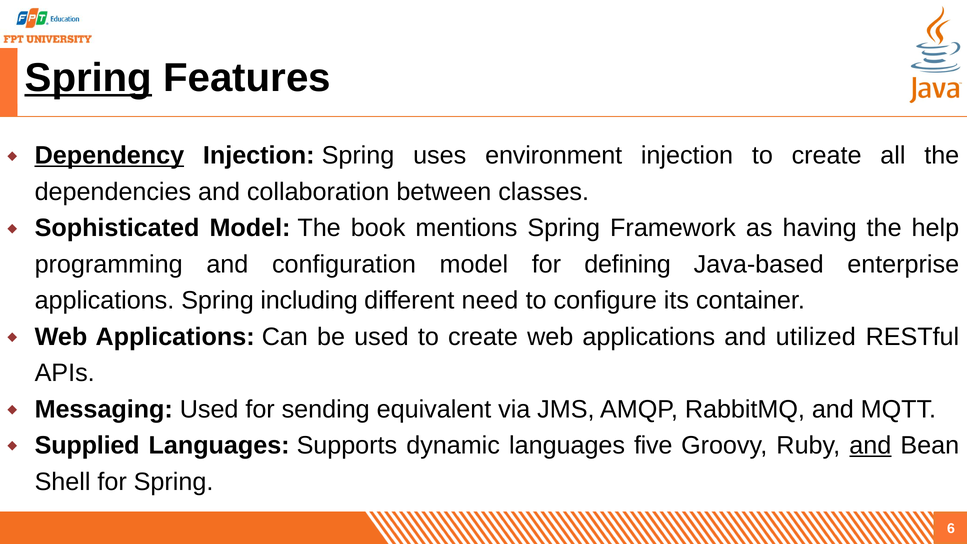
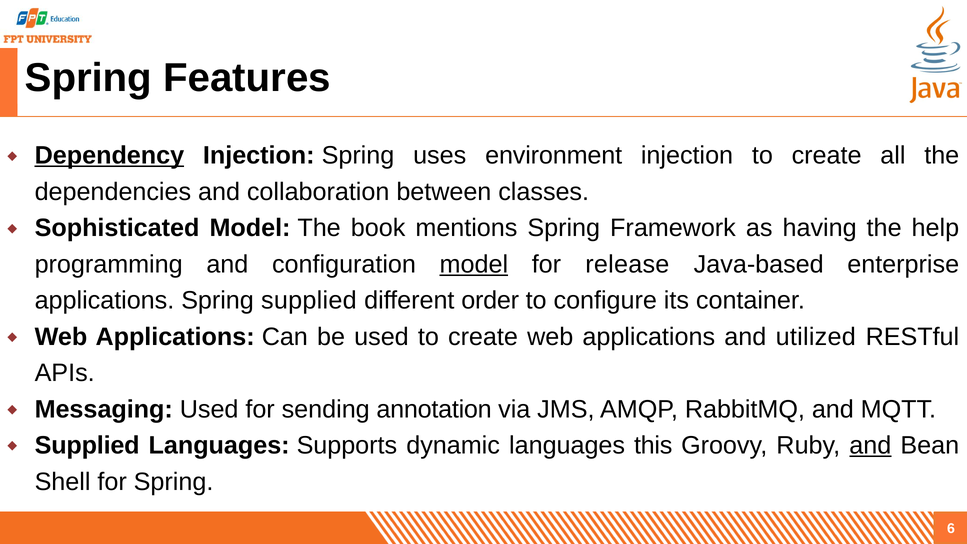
Spring at (88, 78) underline: present -> none
model at (474, 264) underline: none -> present
defining: defining -> release
Spring including: including -> supplied
need: need -> order
equivalent: equivalent -> annotation
five: five -> this
